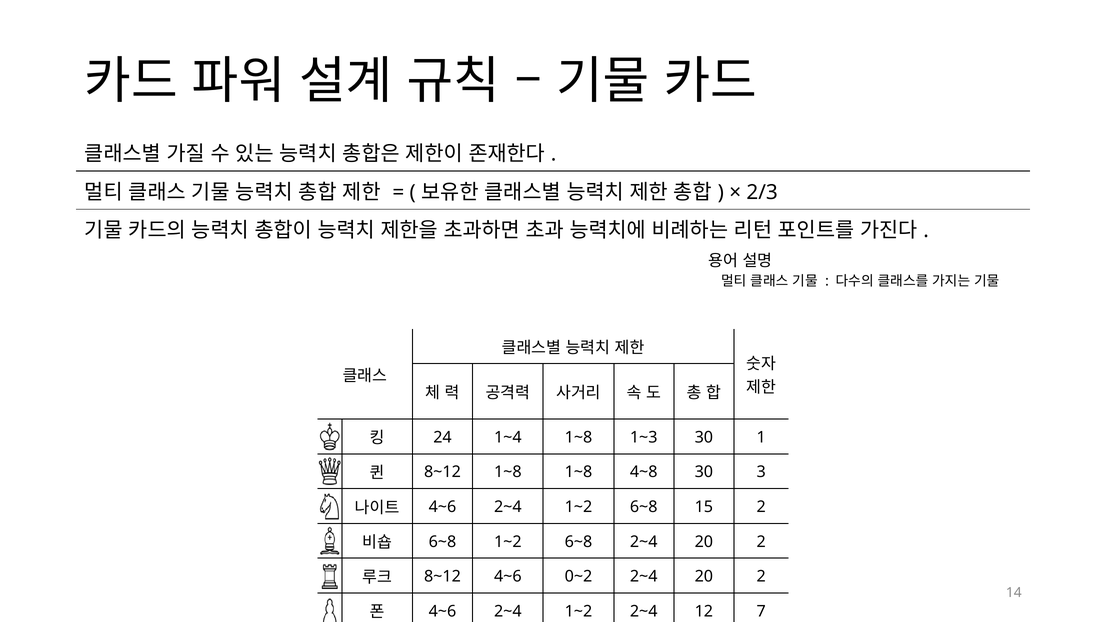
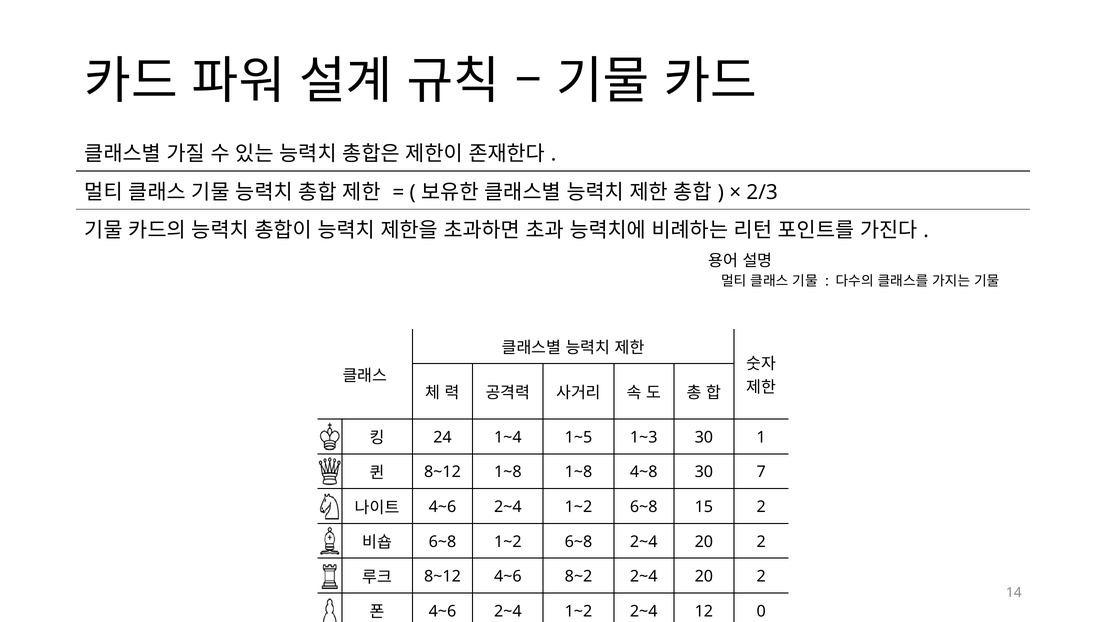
1~4 1~8: 1~8 -> 1~5
3: 3 -> 7
0~2: 0~2 -> 8~2
7: 7 -> 0
